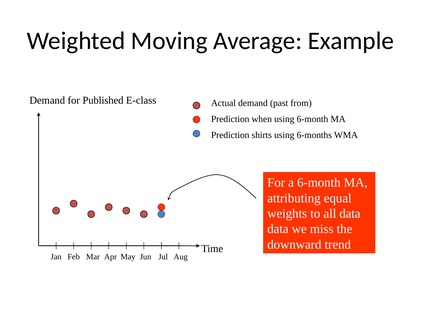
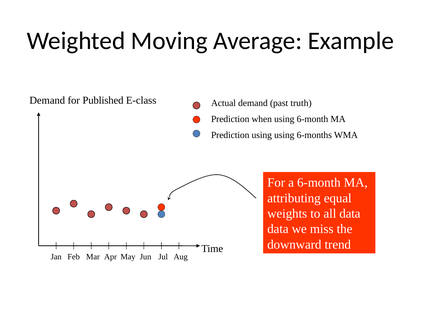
from: from -> truth
Prediction shirts: shirts -> using
